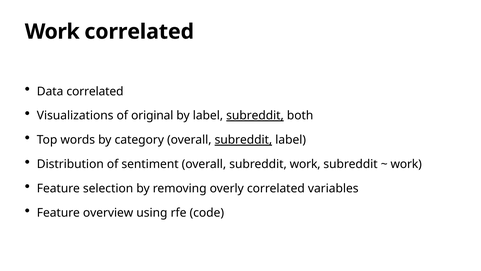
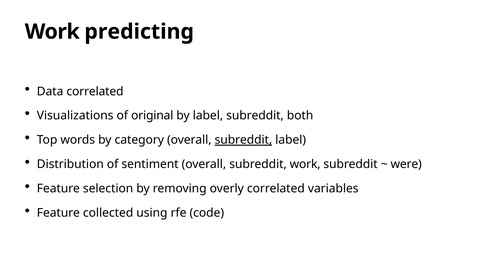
Work correlated: correlated -> predicting
subreddit at (255, 115) underline: present -> none
work at (406, 164): work -> were
overview: overview -> collected
